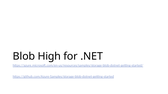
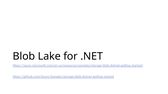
High: High -> Lake
